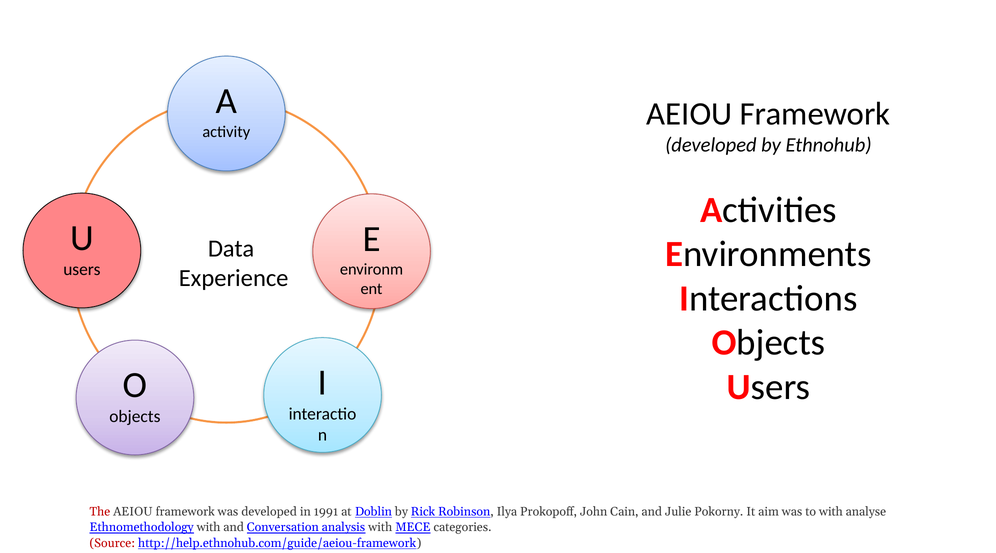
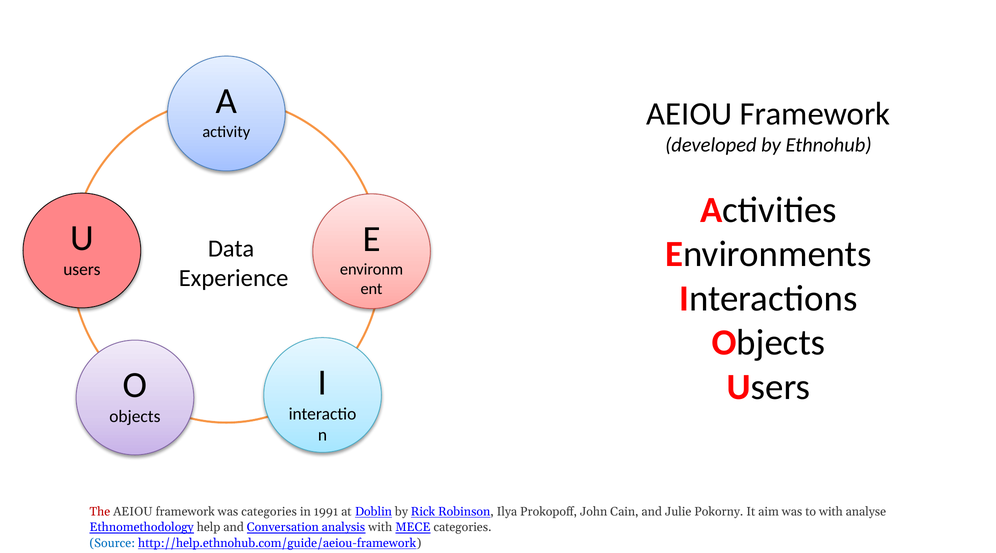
was developed: developed -> categories
Ethnomethodology with: with -> help
Source colour: red -> blue
